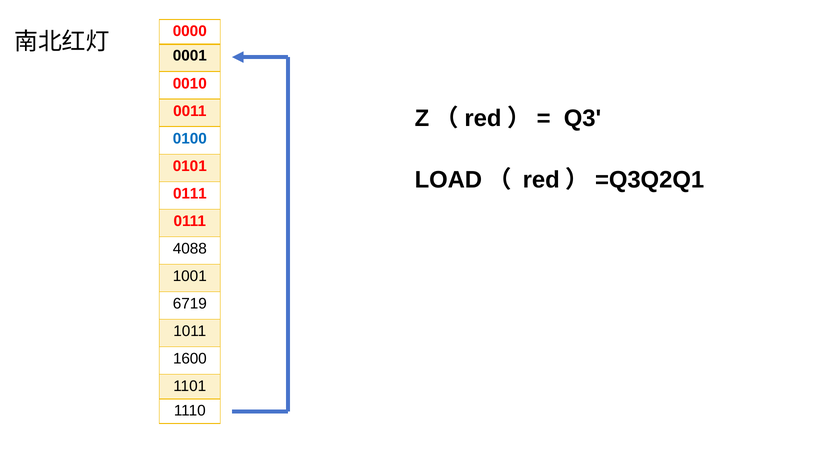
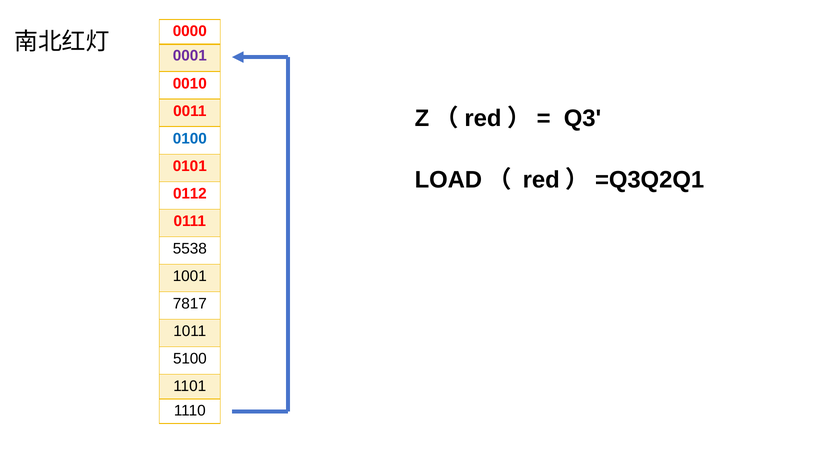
0001 colour: black -> purple
0111 at (190, 194): 0111 -> 0112
4088: 4088 -> 5538
6719: 6719 -> 7817
1600: 1600 -> 5100
